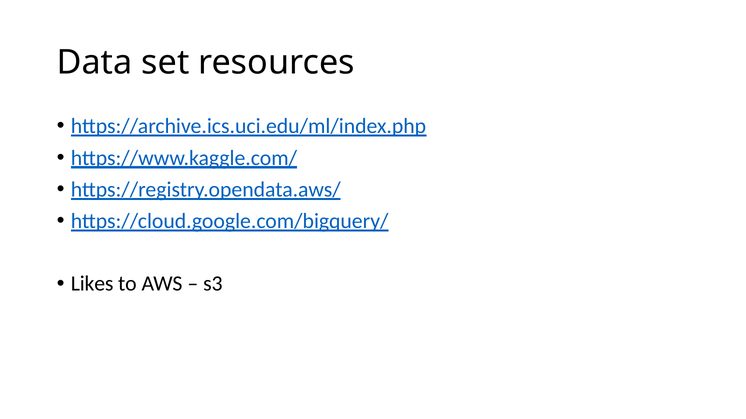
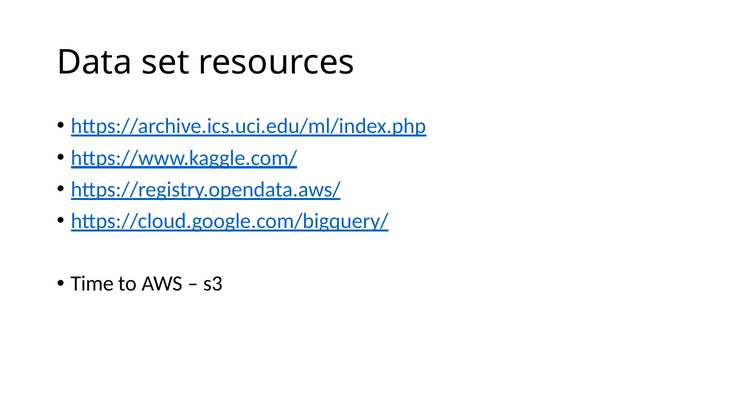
Likes: Likes -> Time
